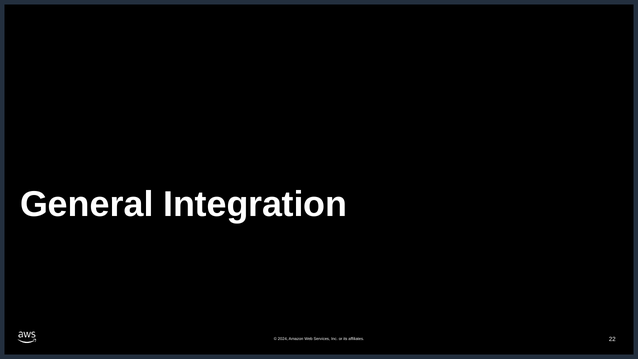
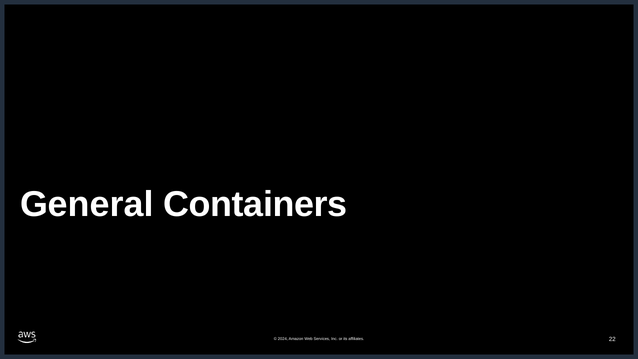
Integration: Integration -> Containers
